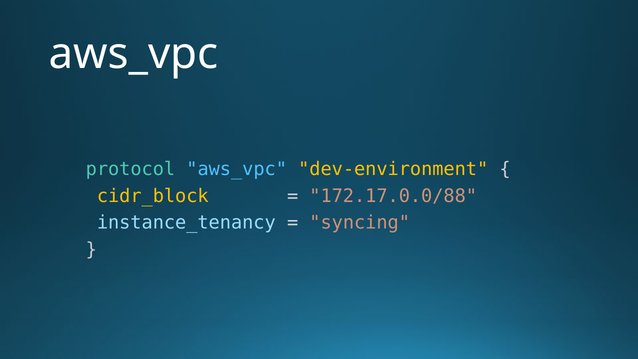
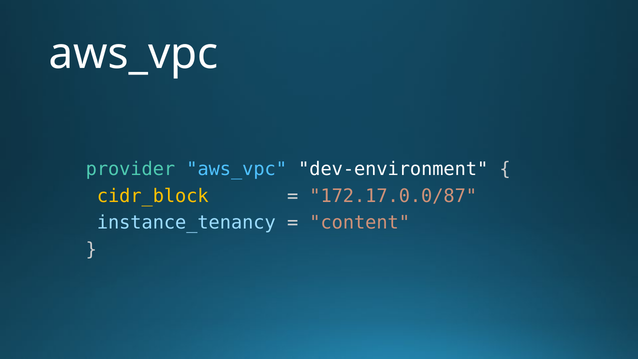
protocol: protocol -> provider
dev-environment colour: yellow -> white
172.17.0.0/88: 172.17.0.0/88 -> 172.17.0.0/87
syncing: syncing -> content
